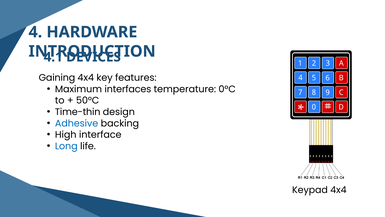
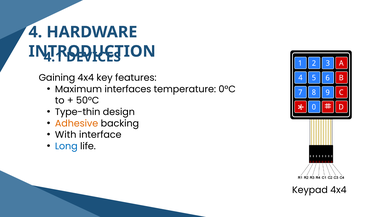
Time-thin: Time-thin -> Type-thin
Adhesive colour: blue -> orange
High: High -> With
